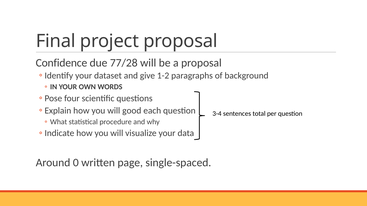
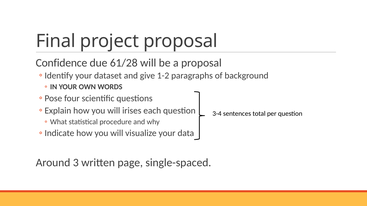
77/28: 77/28 -> 61/28
good: good -> irises
0: 0 -> 3
